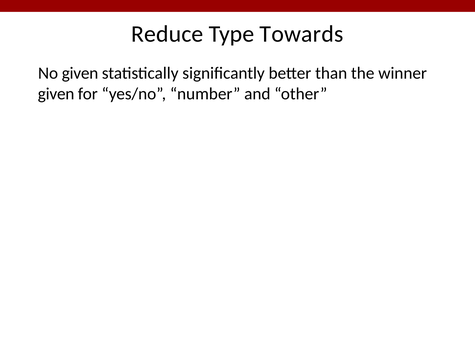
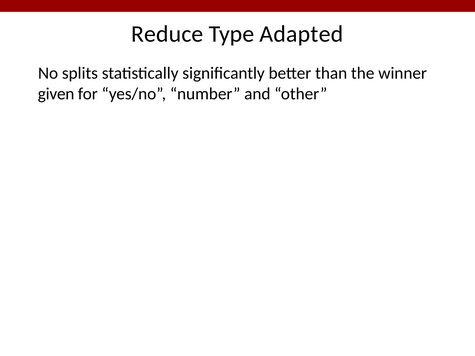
Towards: Towards -> Adapted
No given: given -> splits
